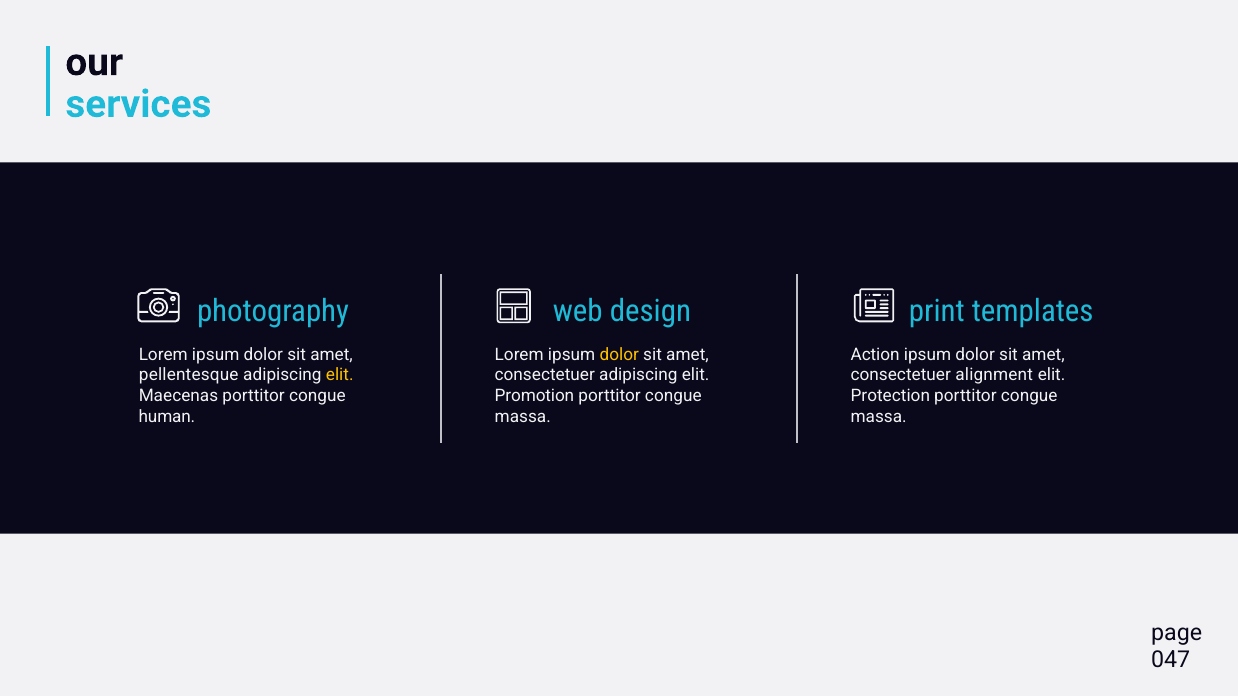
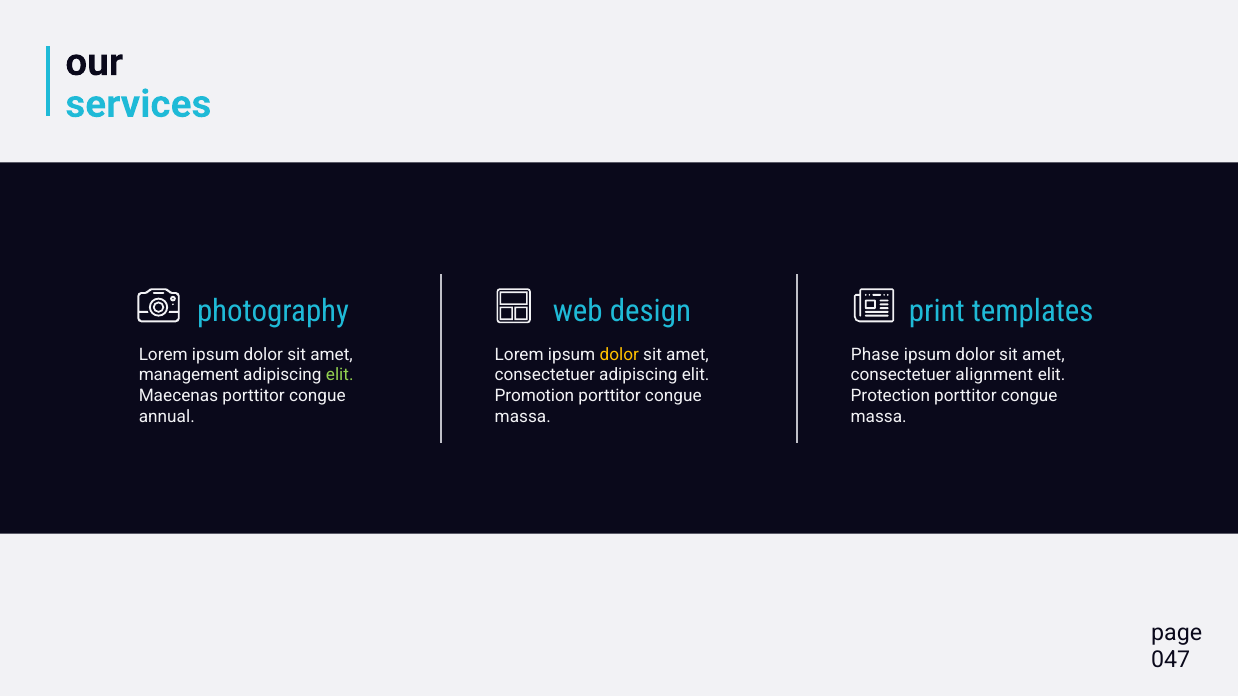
Action: Action -> Phase
pellentesque: pellentesque -> management
elit at (340, 375) colour: yellow -> light green
human: human -> annual
